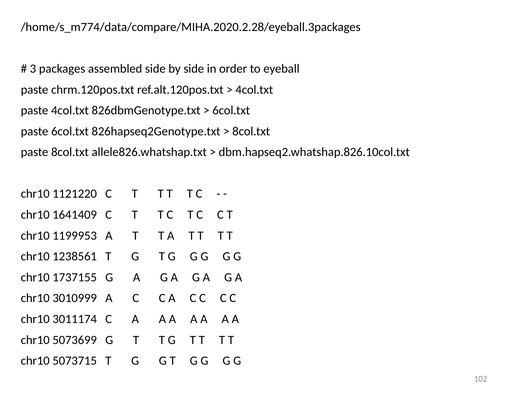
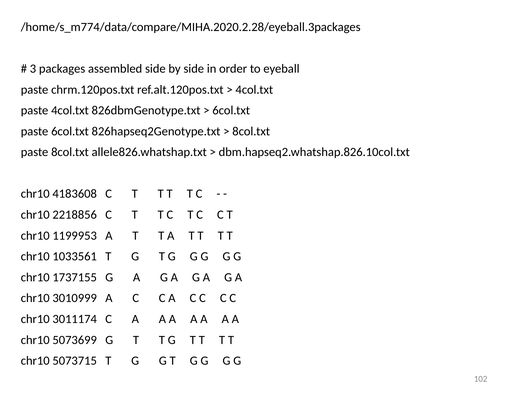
1121220: 1121220 -> 4183608
1641409: 1641409 -> 2218856
1238561: 1238561 -> 1033561
